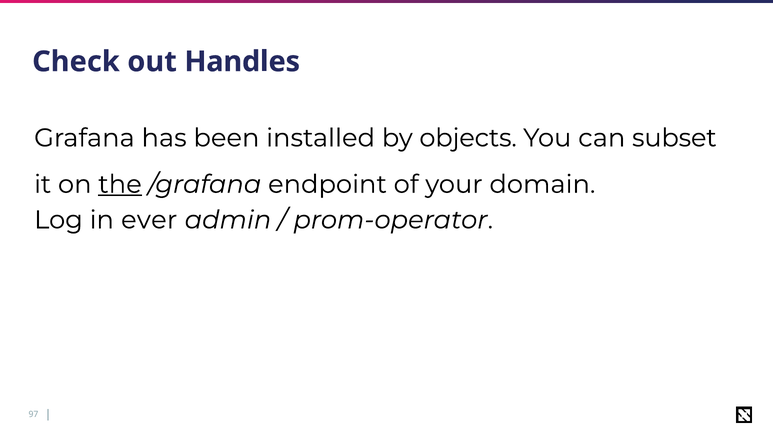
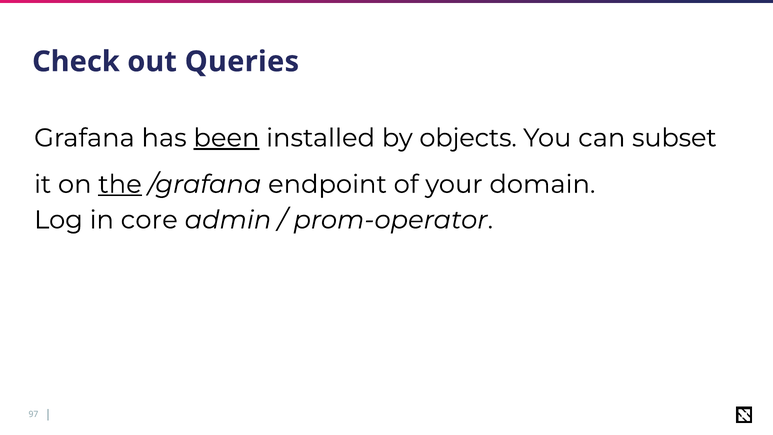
Handles: Handles -> Queries
been underline: none -> present
ever: ever -> core
